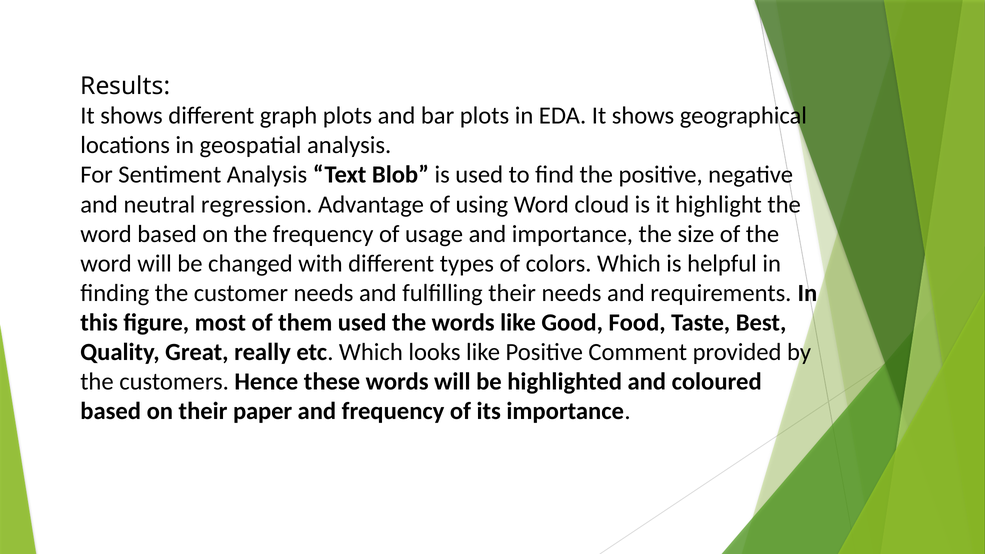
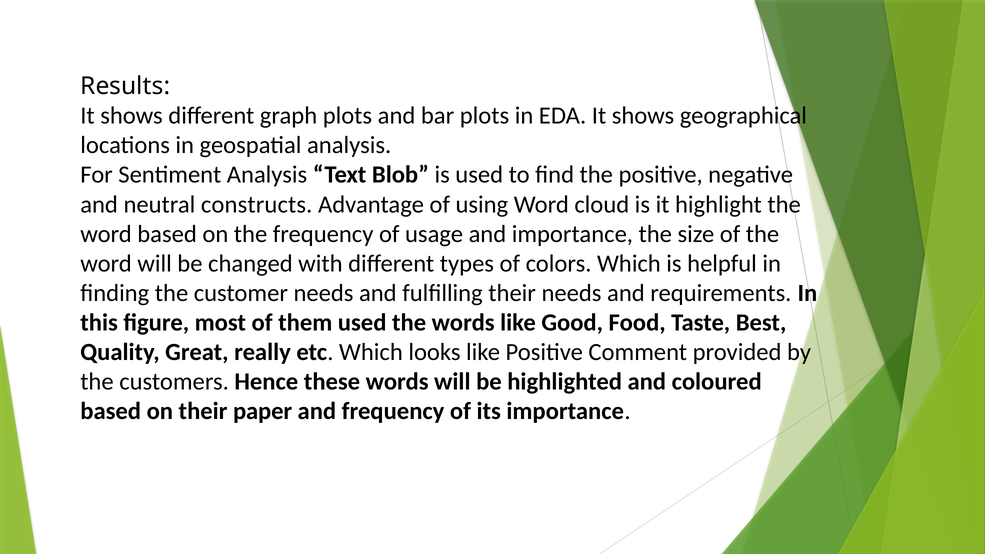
regression: regression -> constructs
